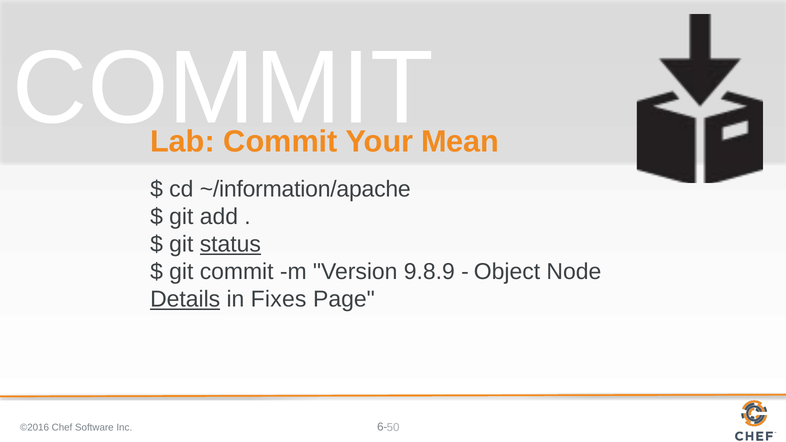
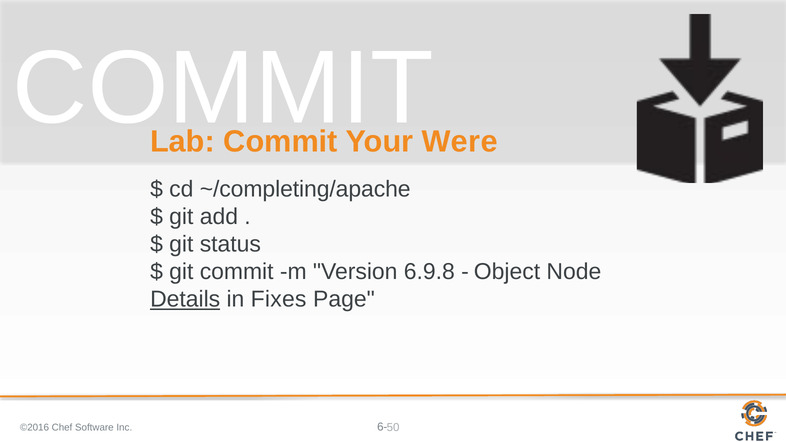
Mean: Mean -> Were
~/information/apache: ~/information/apache -> ~/completing/apache
status underline: present -> none
9.8.9: 9.8.9 -> 6.9.8
